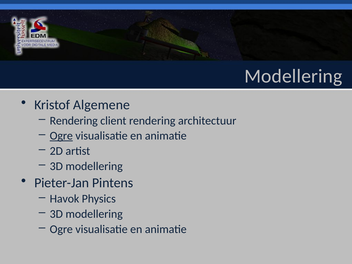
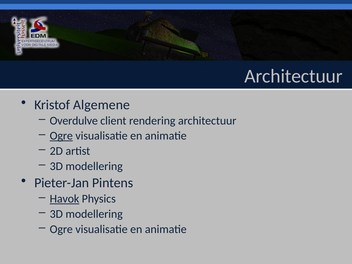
Modellering at (293, 76): Modellering -> Architectuur
Rendering at (74, 121): Rendering -> Overdulve
Havok underline: none -> present
